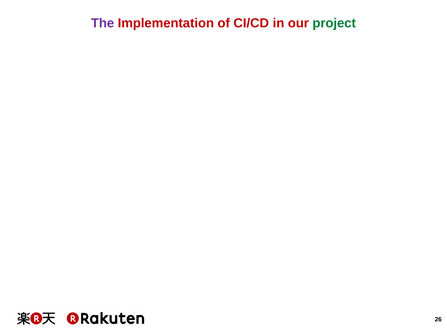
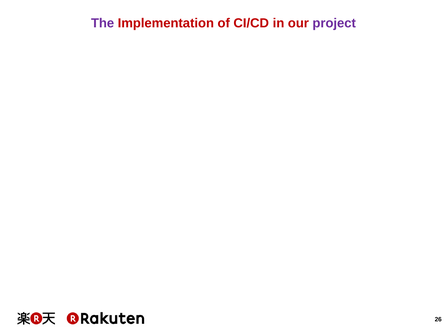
project colour: green -> purple
